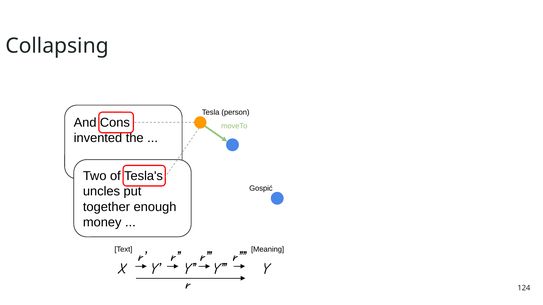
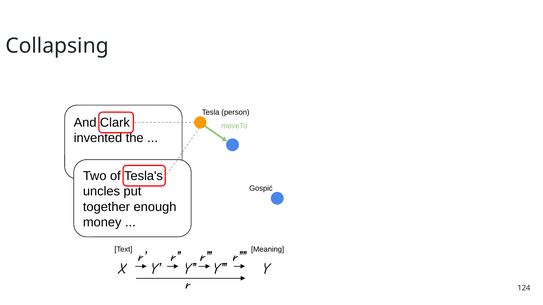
Cons: Cons -> Clark
